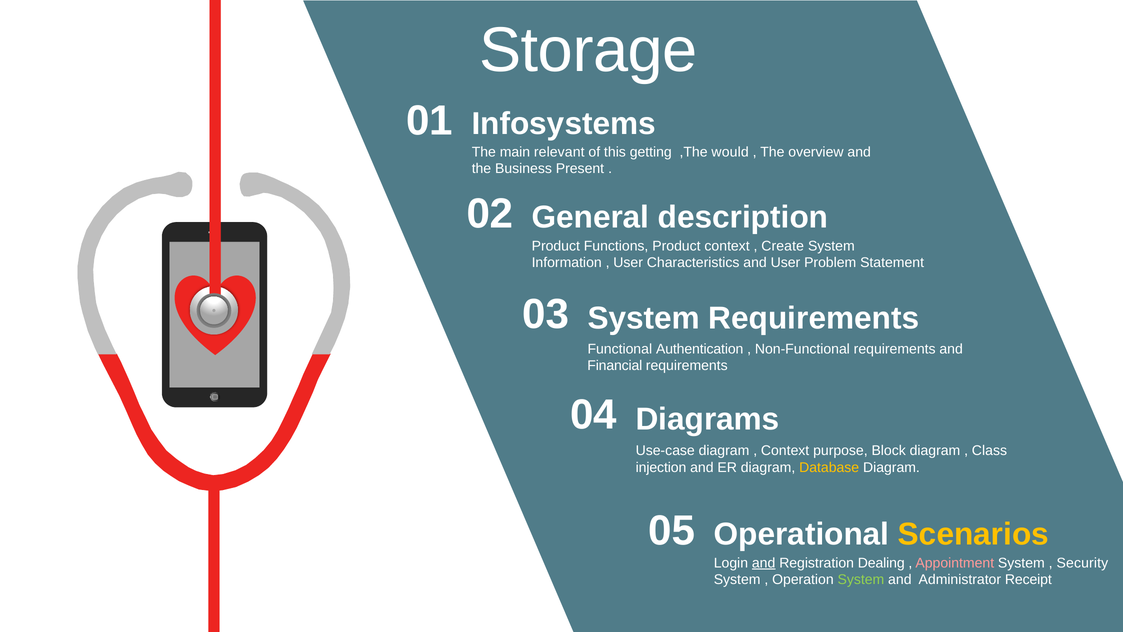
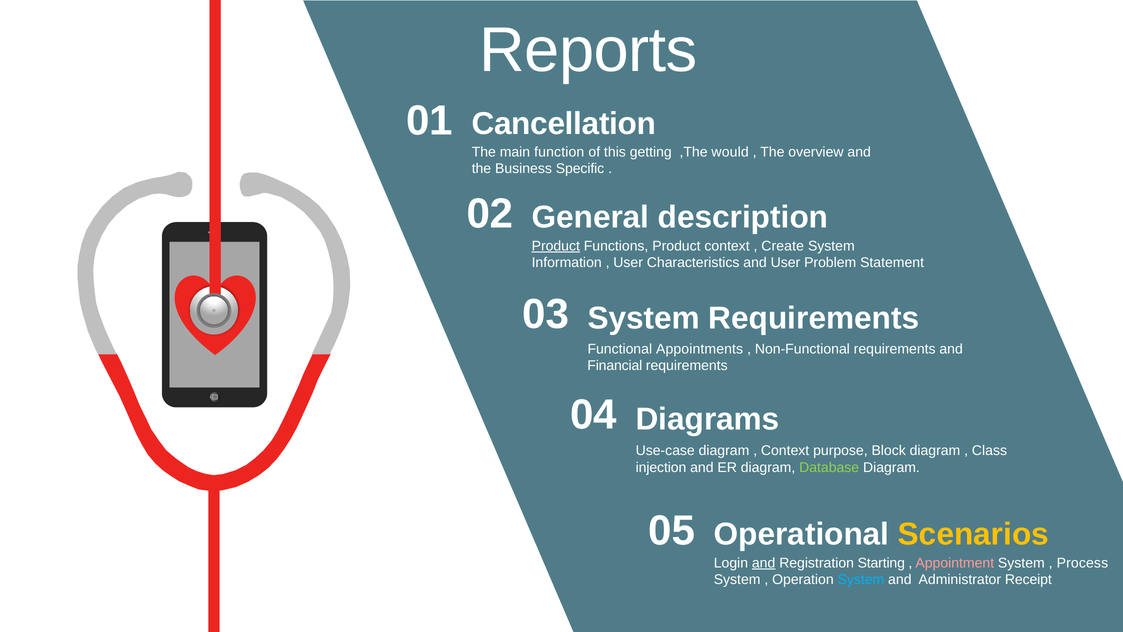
Storage: Storage -> Reports
Infosystems: Infosystems -> Cancellation
relevant: relevant -> function
Present: Present -> Specific
Product at (556, 246) underline: none -> present
Authentication: Authentication -> Appointments
Database colour: yellow -> light green
Dealing: Dealing -> Starting
Security: Security -> Process
System at (861, 579) colour: light green -> light blue
